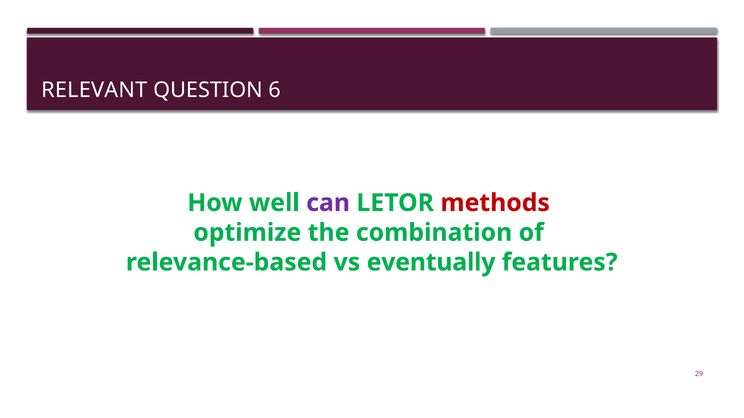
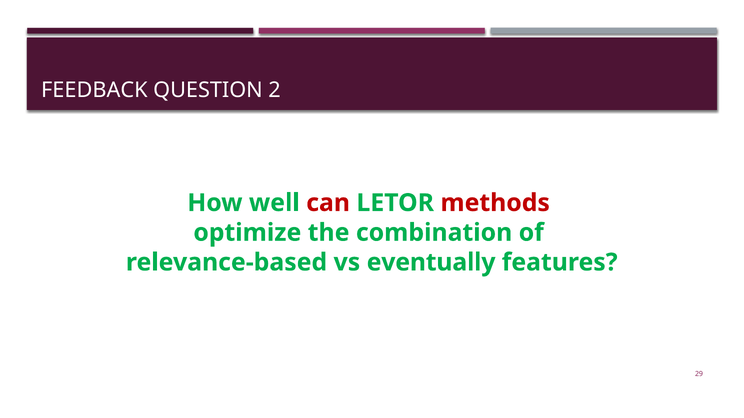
RELEVANT: RELEVANT -> FEEDBACK
6: 6 -> 2
can colour: purple -> red
